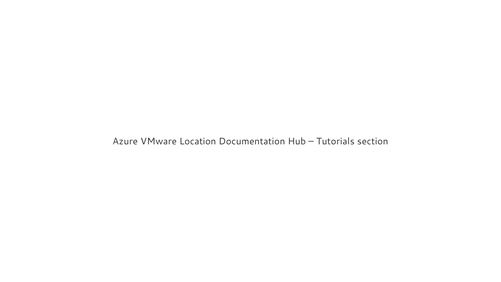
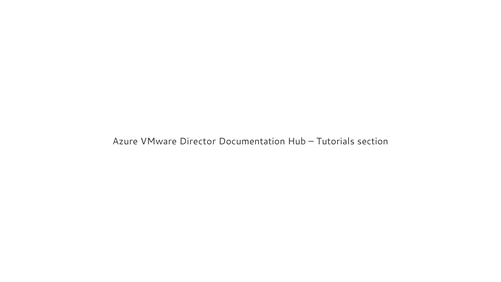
Location: Location -> Director
